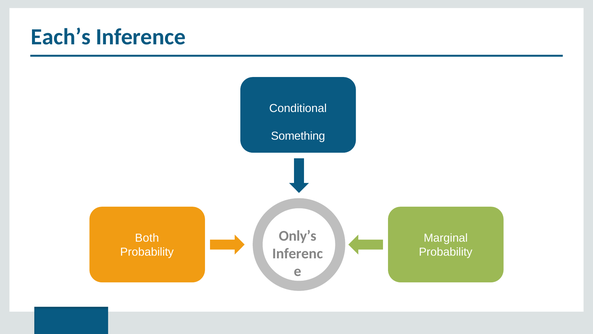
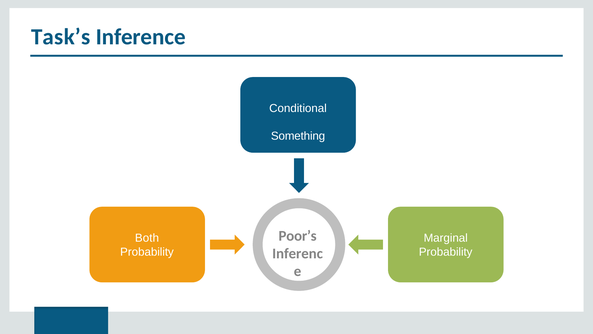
Each’s: Each’s -> Task’s
Only’s: Only’s -> Poor’s
